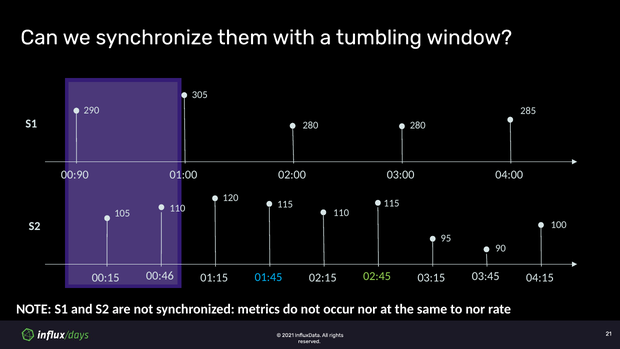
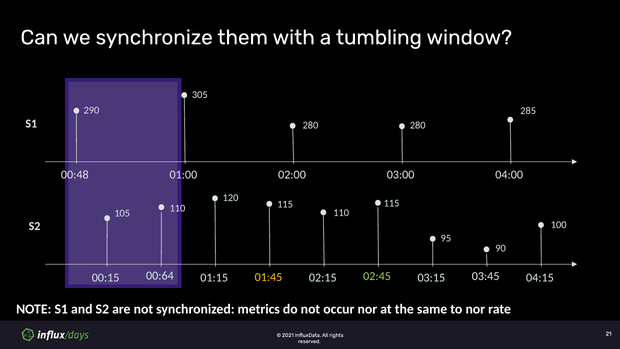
00:90: 00:90 -> 00:48
00:46: 00:46 -> 00:64
01:45 colour: light blue -> yellow
